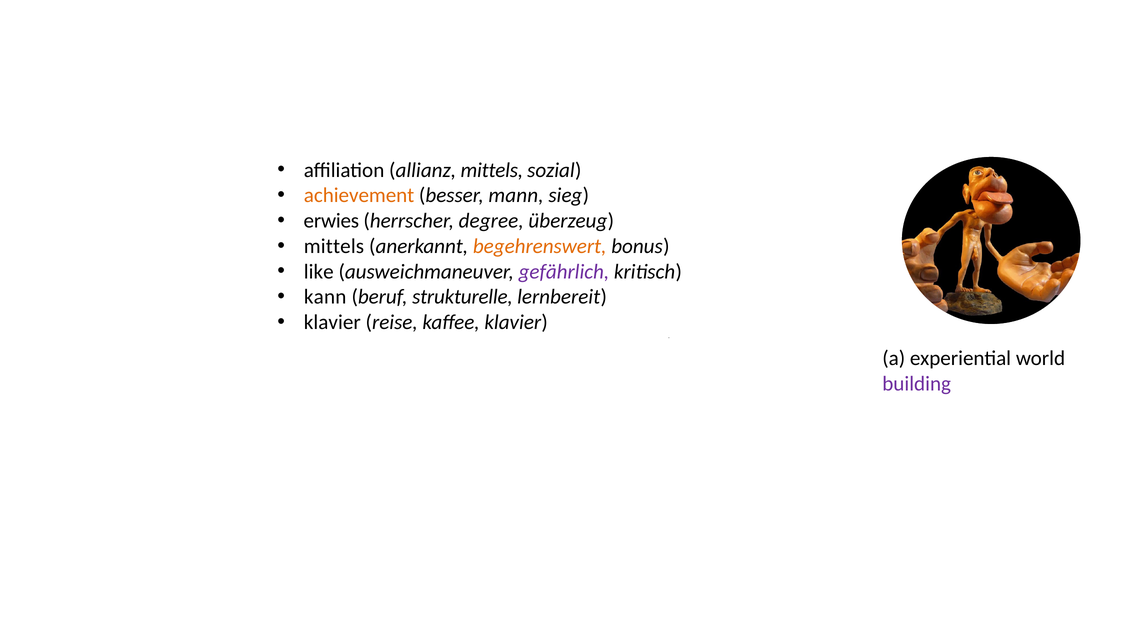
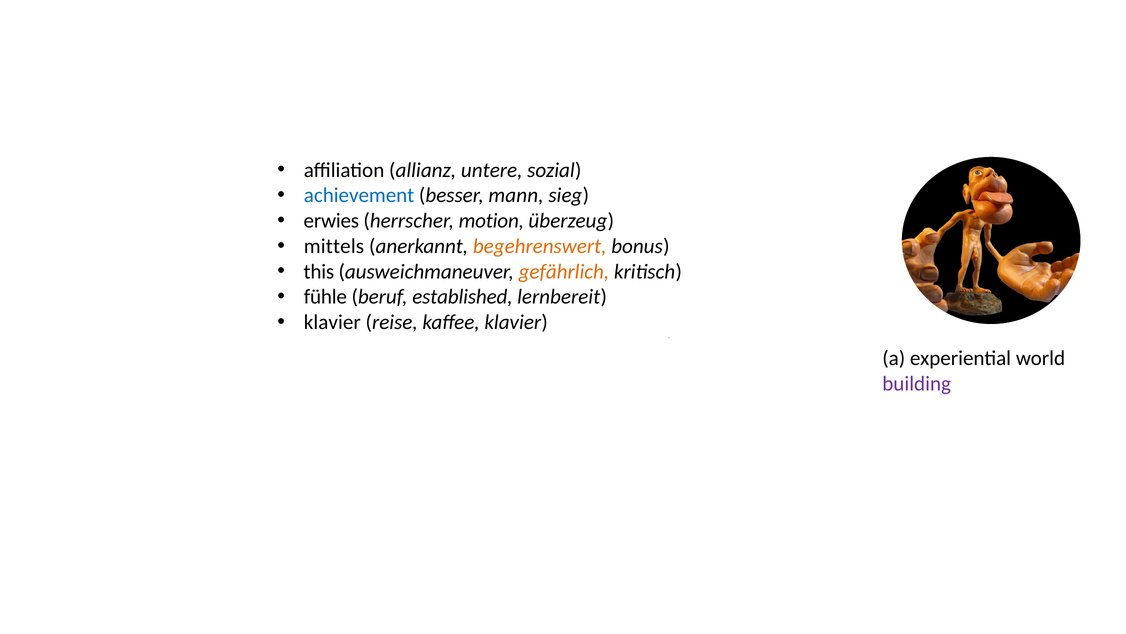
allianz mittels: mittels -> untere
achievement colour: orange -> blue
degree: degree -> motion
like: like -> this
gefährlich colour: purple -> orange
kann: kann -> fühle
strukturelle: strukturelle -> established
